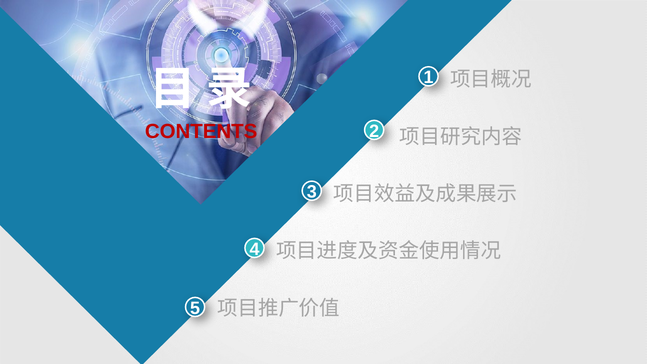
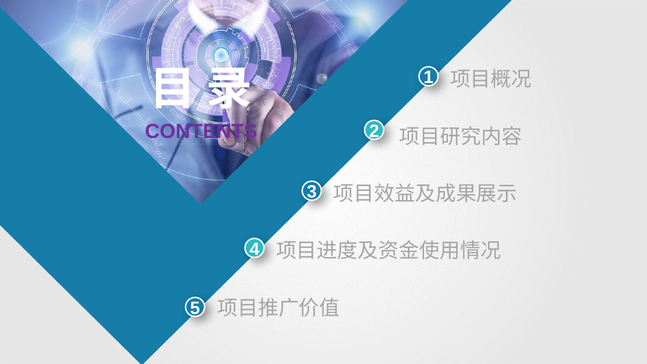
CONTENTS colour: red -> purple
